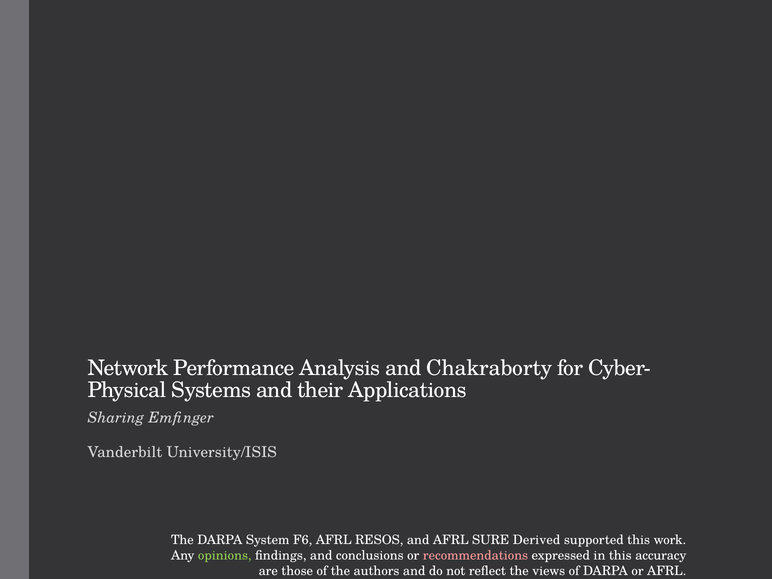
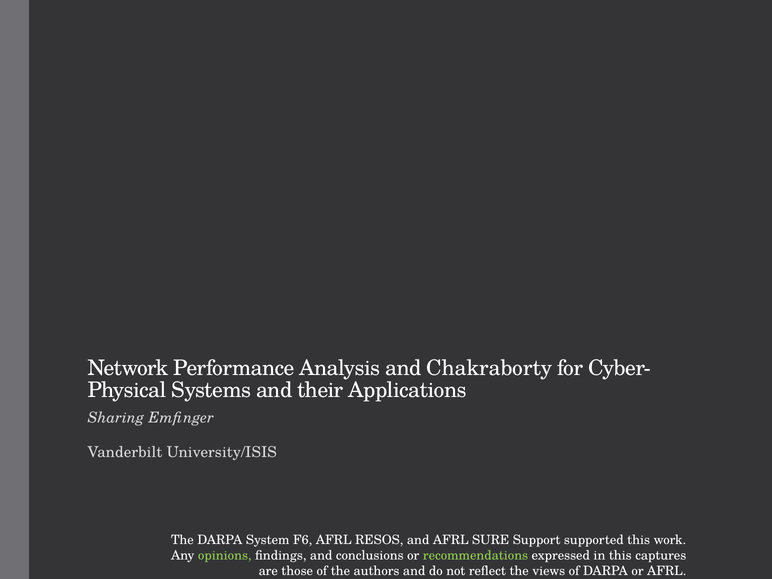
Derived: Derived -> Support
recommendations colour: pink -> light green
accuracy: accuracy -> captures
